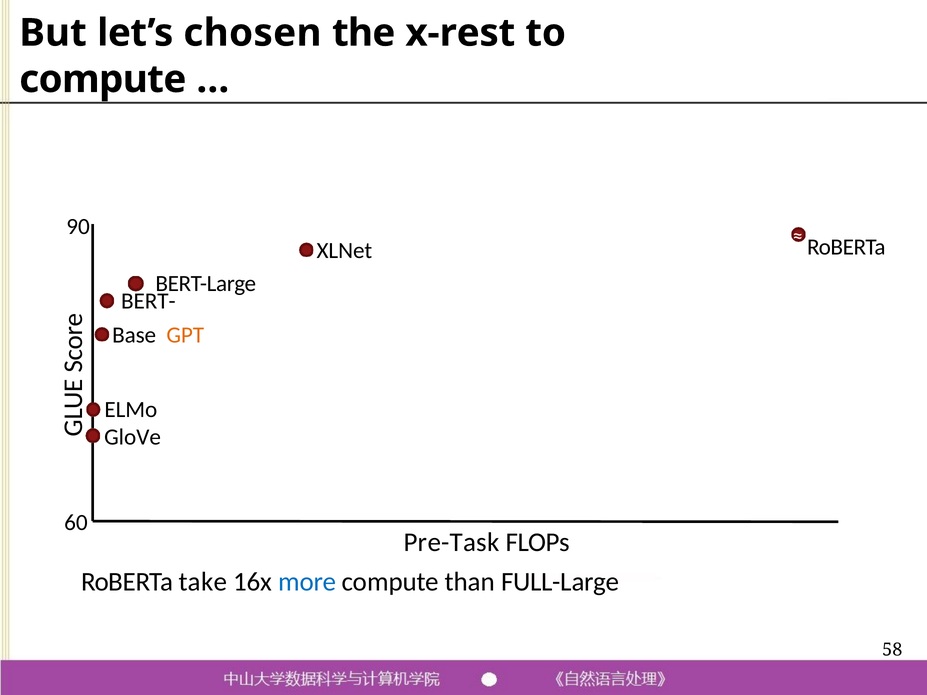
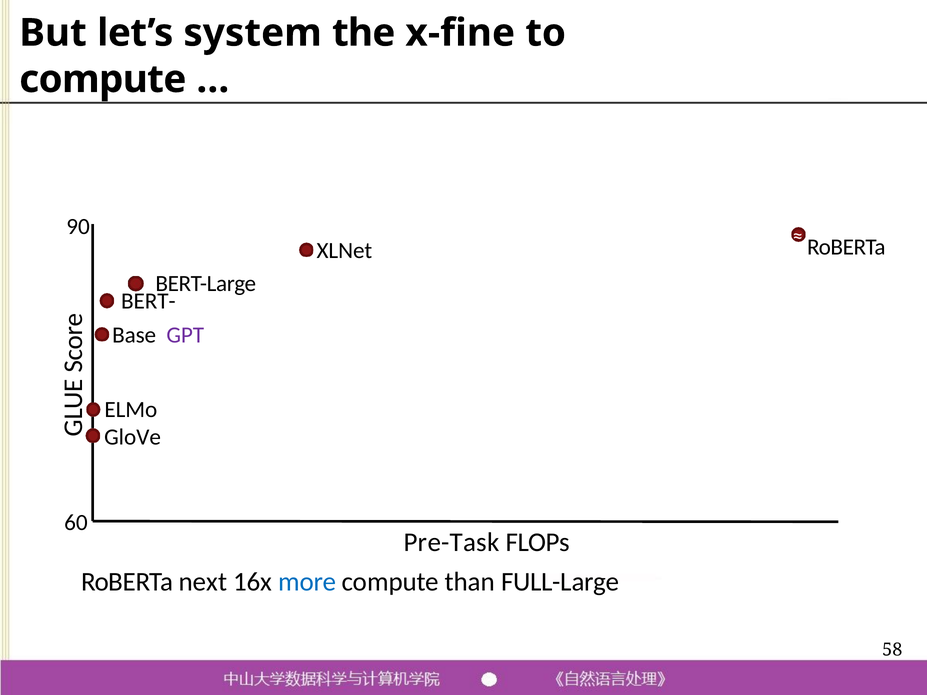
chosen: chosen -> system
x-rest: x-rest -> x-fine
GPT colour: orange -> purple
take: take -> next
